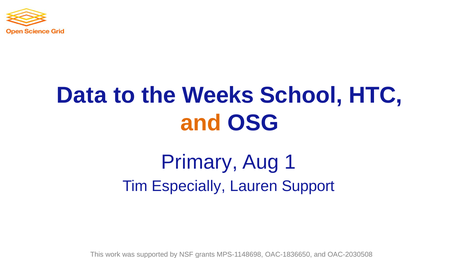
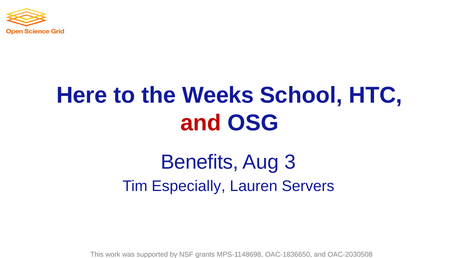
Data: Data -> Here
and at (201, 123) colour: orange -> red
Primary: Primary -> Benefits
1: 1 -> 3
Support: Support -> Servers
